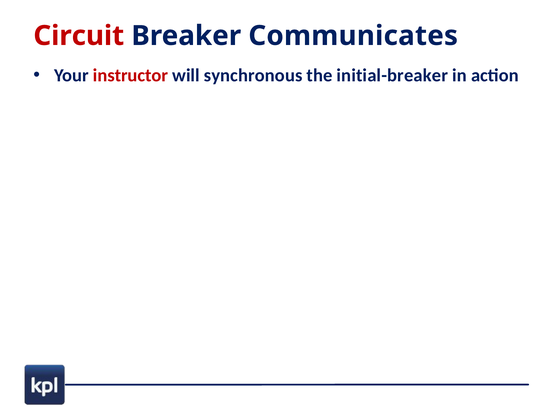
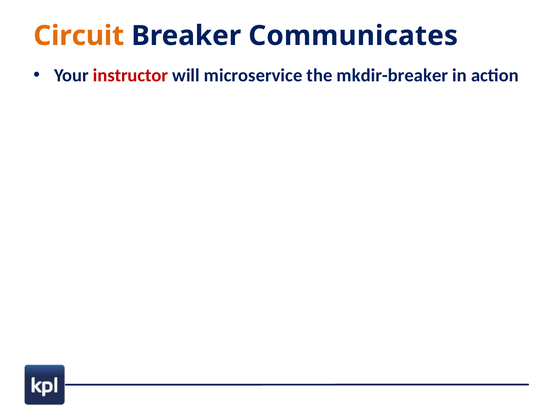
Circuit colour: red -> orange
synchronous: synchronous -> microservice
initial-breaker: initial-breaker -> mkdir-breaker
